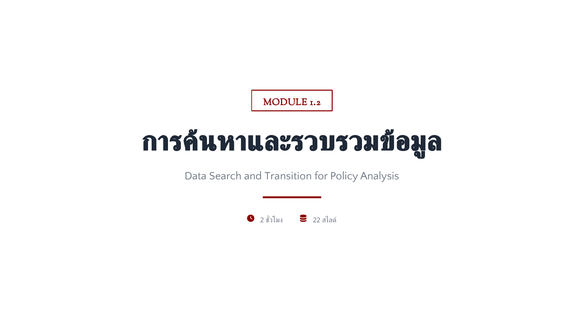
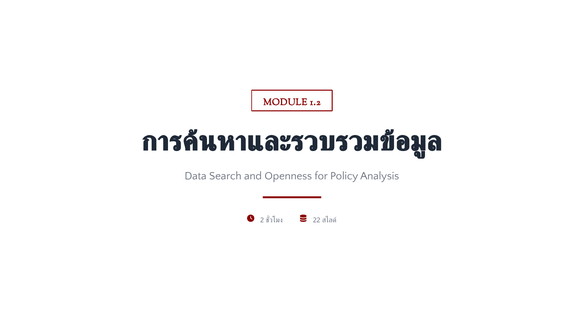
Transition: Transition -> Openness
